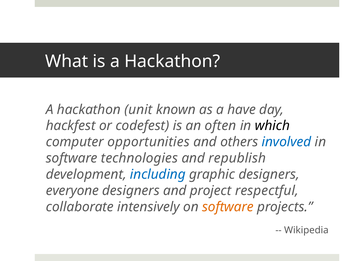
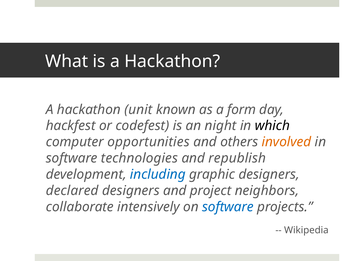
have: have -> form
often: often -> night
involved colour: blue -> orange
everyone: everyone -> declared
respectful: respectful -> neighbors
software at (228, 207) colour: orange -> blue
